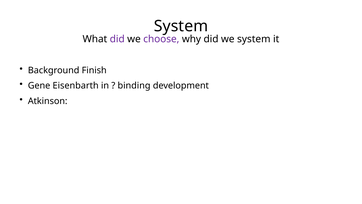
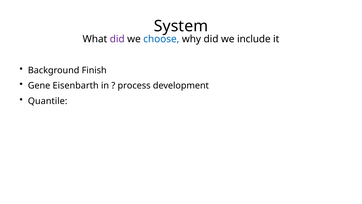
choose colour: purple -> blue
we system: system -> include
binding: binding -> process
Atkinson: Atkinson -> Quantile
